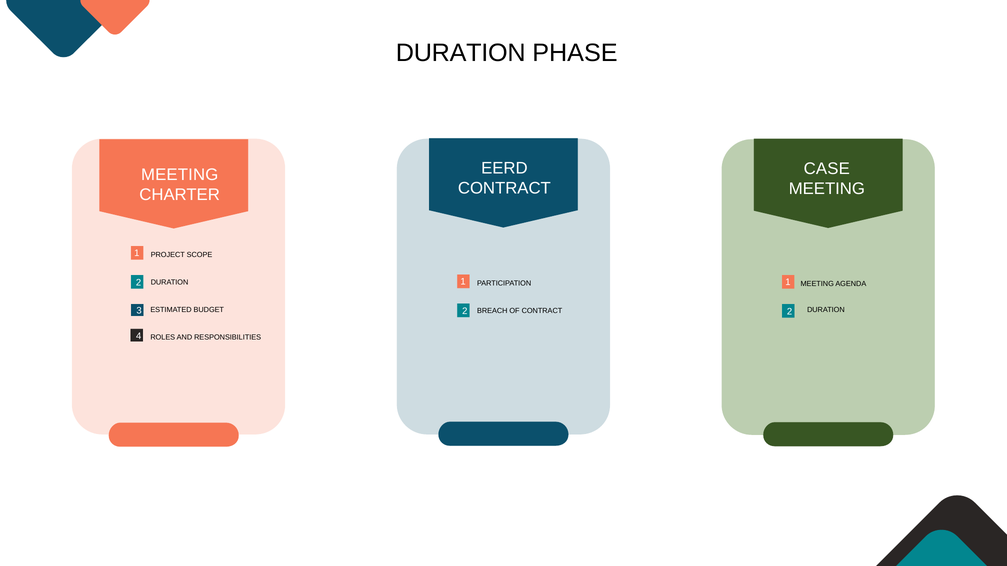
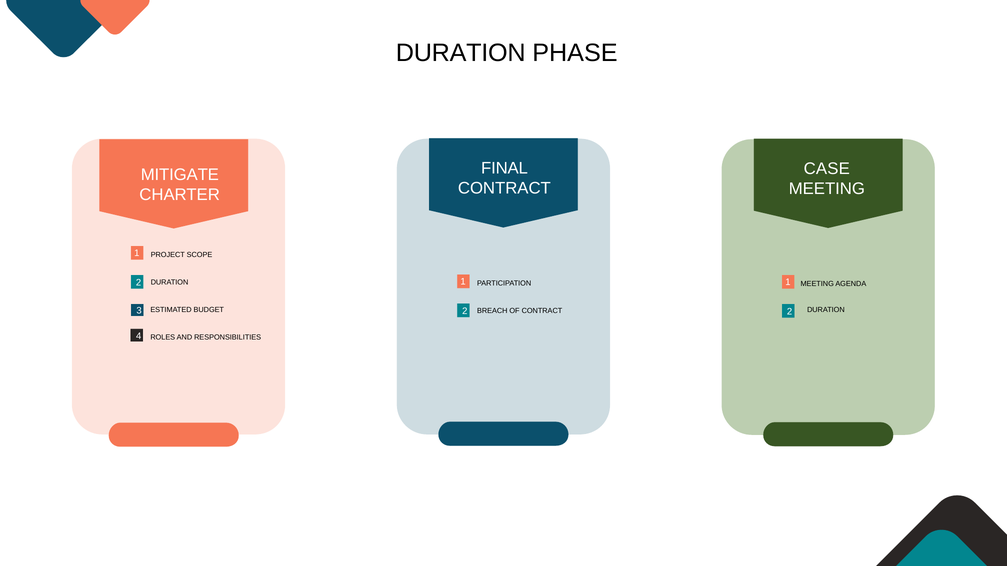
EERD: EERD -> FINAL
MEETING at (180, 175): MEETING -> MITIGATE
